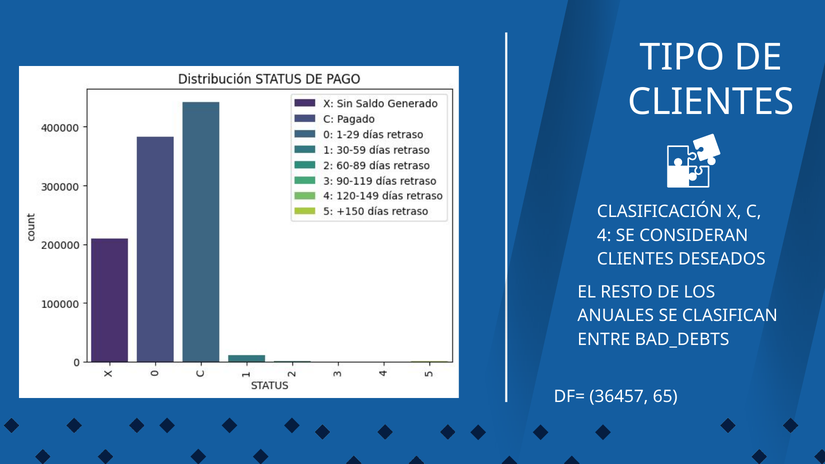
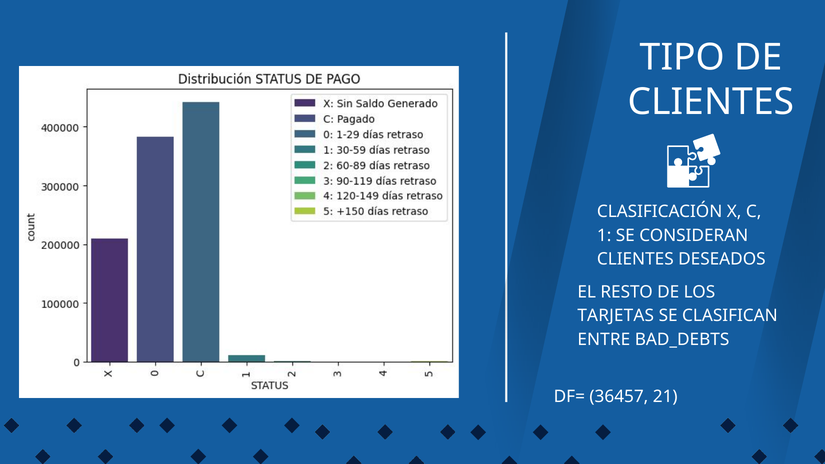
4: 4 -> 1
ANUALES: ANUALES -> TARJETAS
65: 65 -> 21
